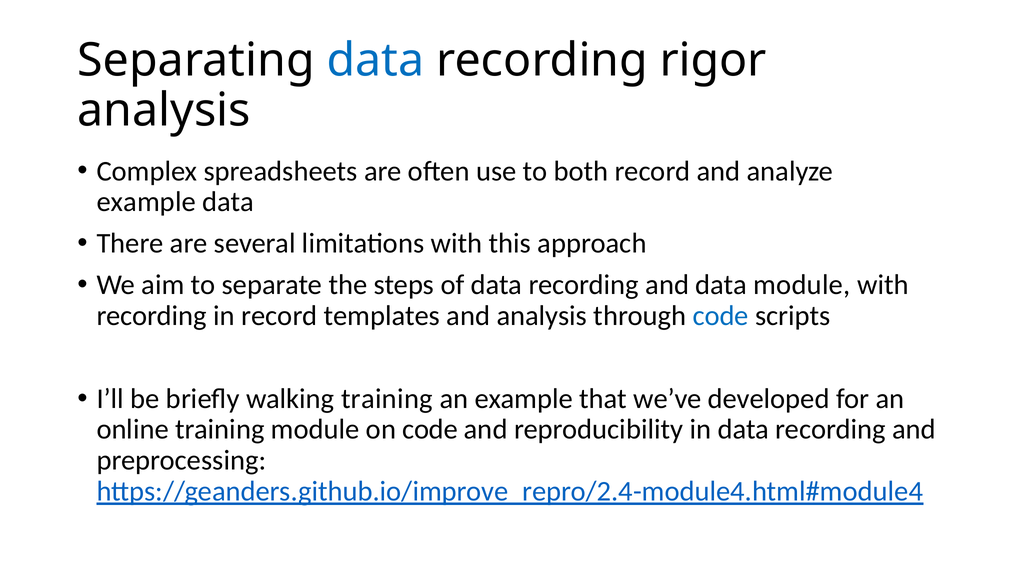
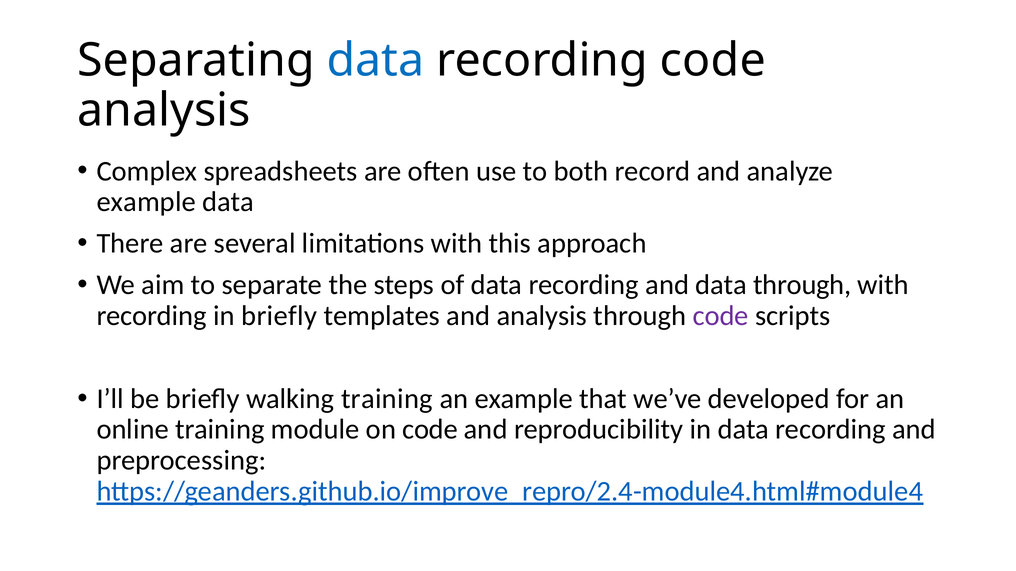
recording rigor: rigor -> code
data module: module -> through
in record: record -> briefly
code at (721, 316) colour: blue -> purple
